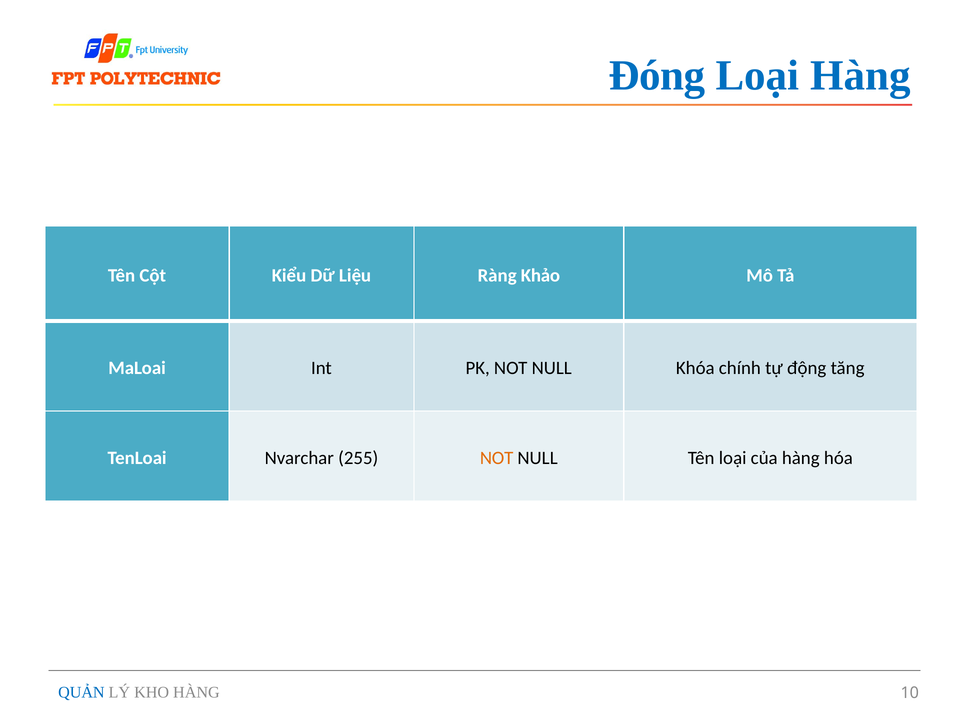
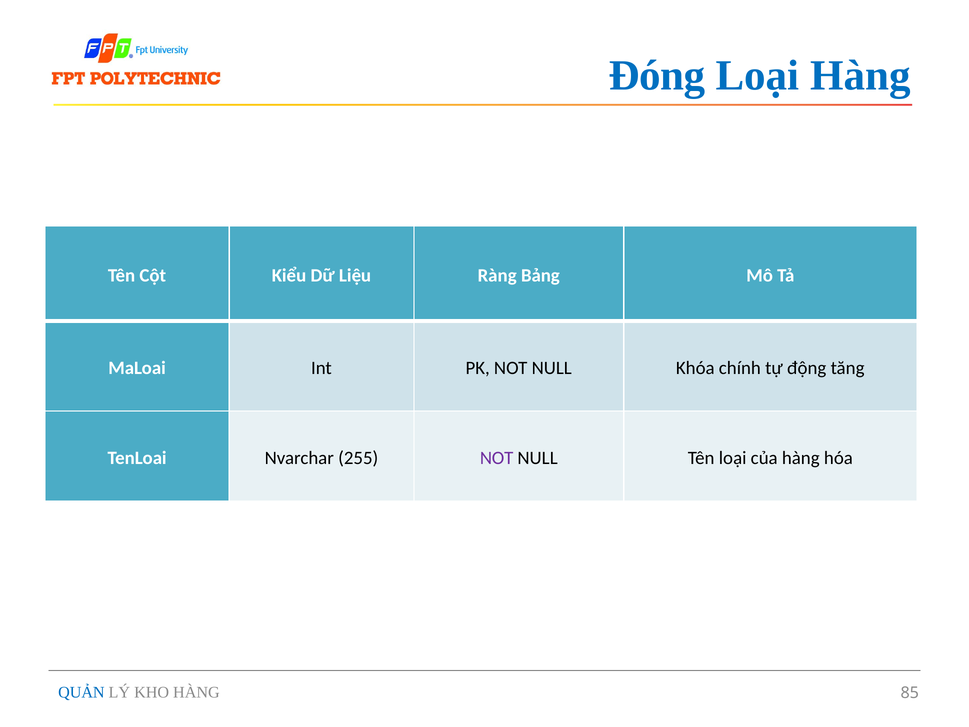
Khảo: Khảo -> Bảng
NOT at (497, 458) colour: orange -> purple
10: 10 -> 85
